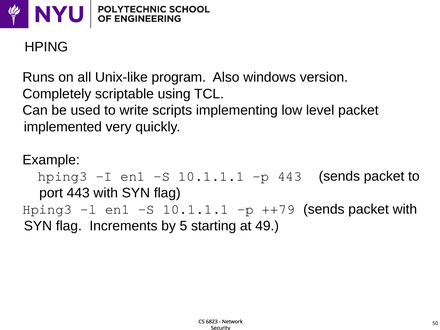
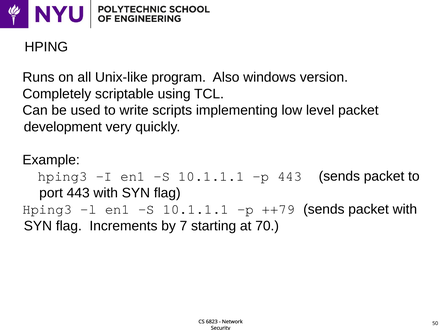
implemented: implemented -> development
5: 5 -> 7
49: 49 -> 70
